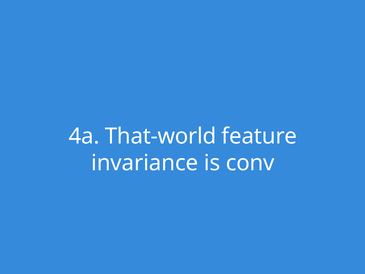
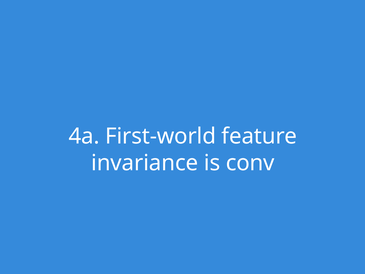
That-world: That-world -> First-world
